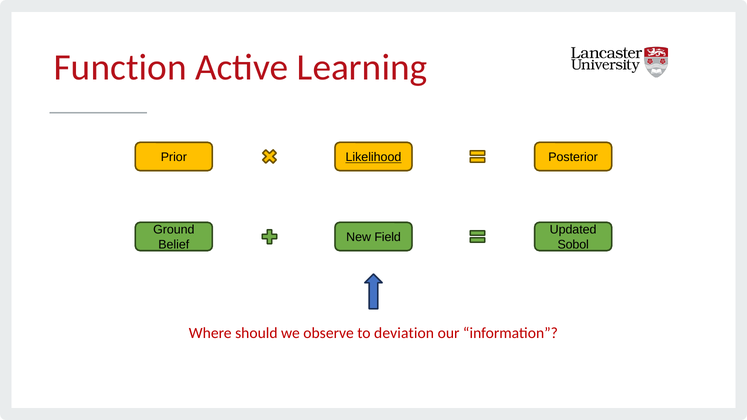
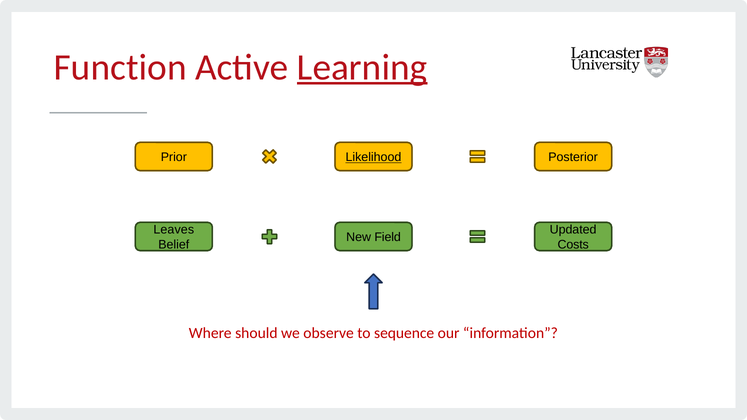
Learning underline: none -> present
Ground: Ground -> Leaves
Sobol: Sobol -> Costs
deviation: deviation -> sequence
